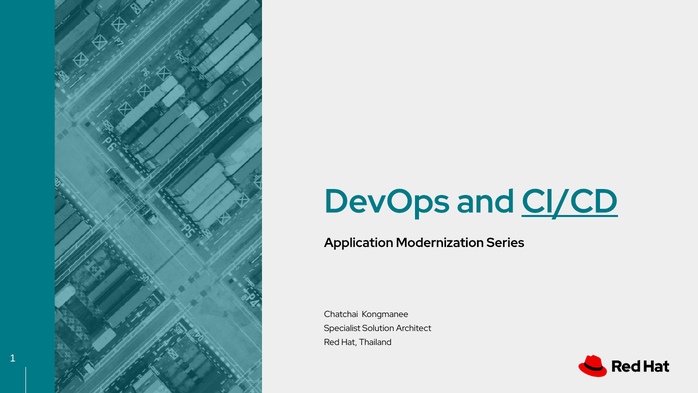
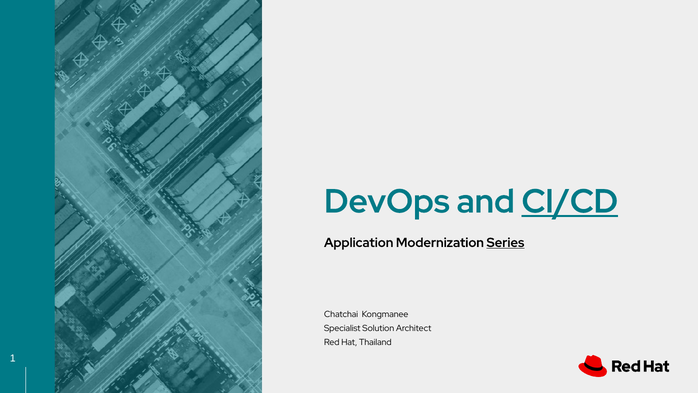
Series underline: none -> present
